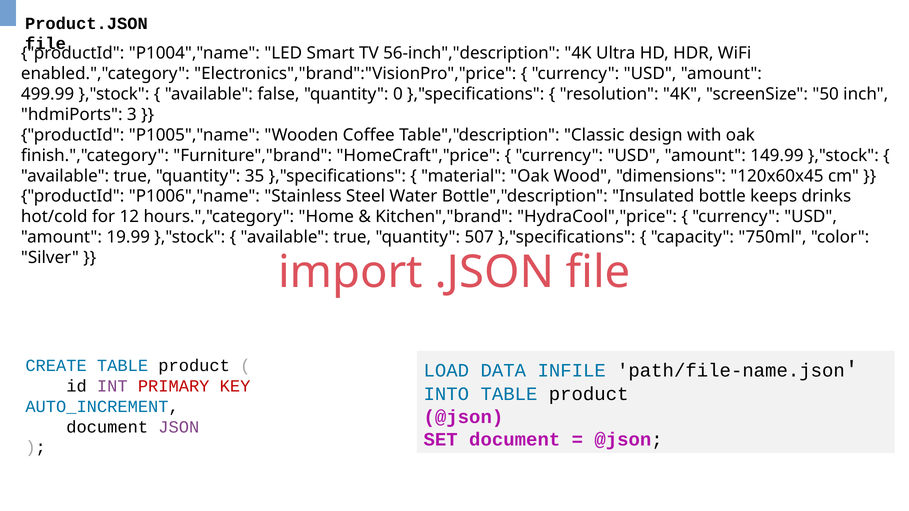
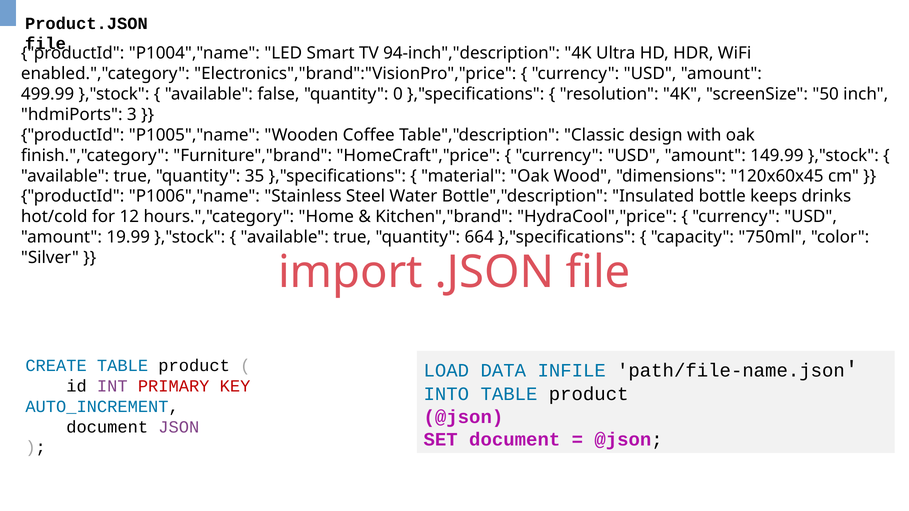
56-inch","description: 56-inch","description -> 94-inch","description
507: 507 -> 664
